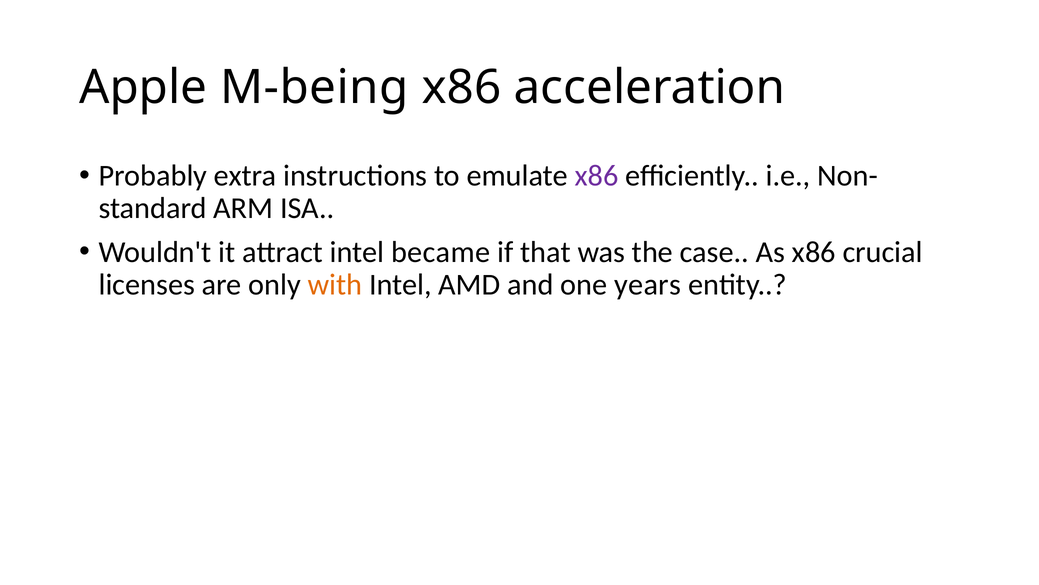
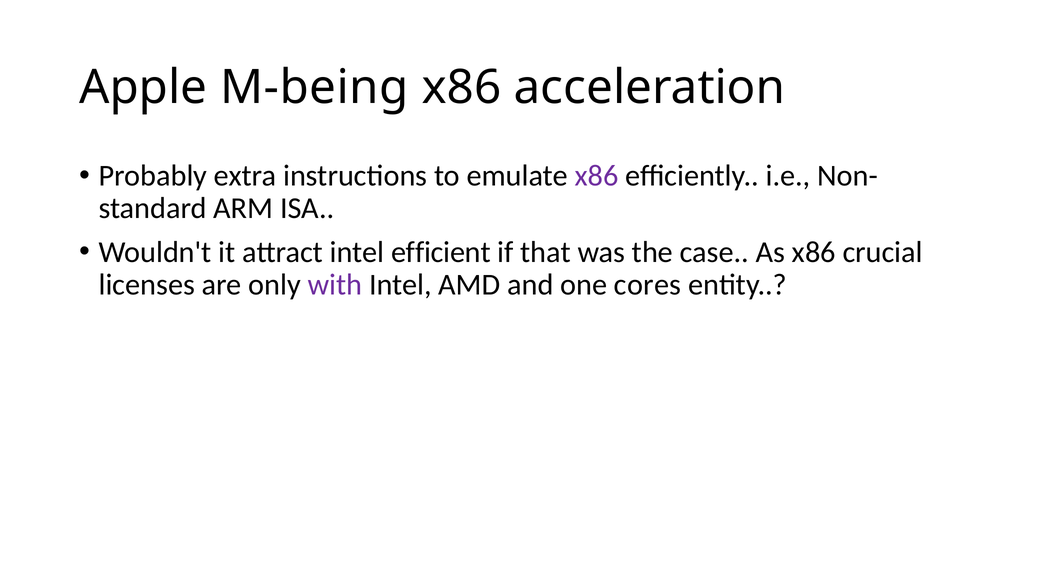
became: became -> efficient
with colour: orange -> purple
years: years -> cores
